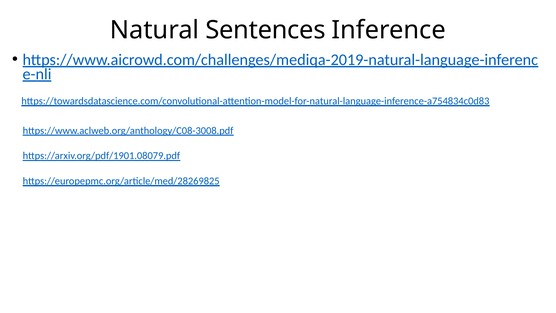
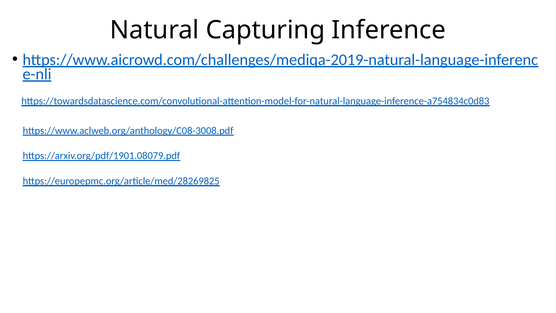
Sentences: Sentences -> Capturing
